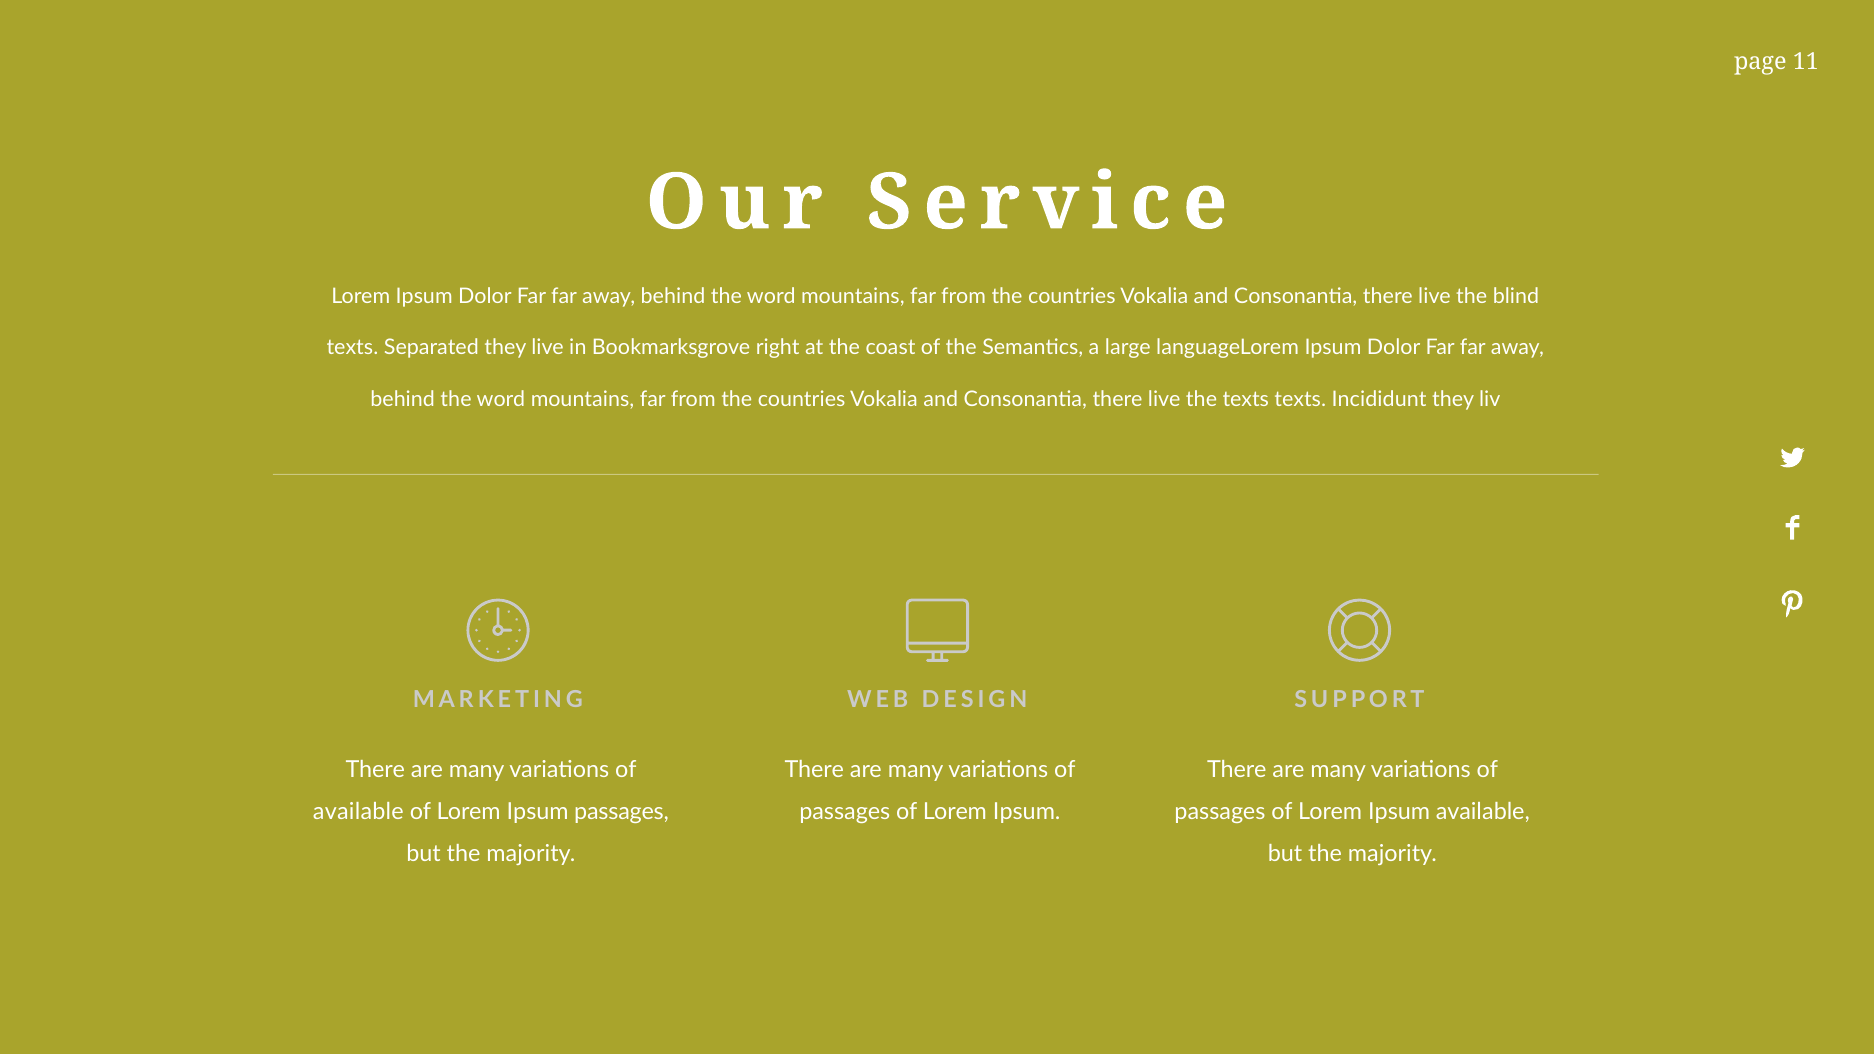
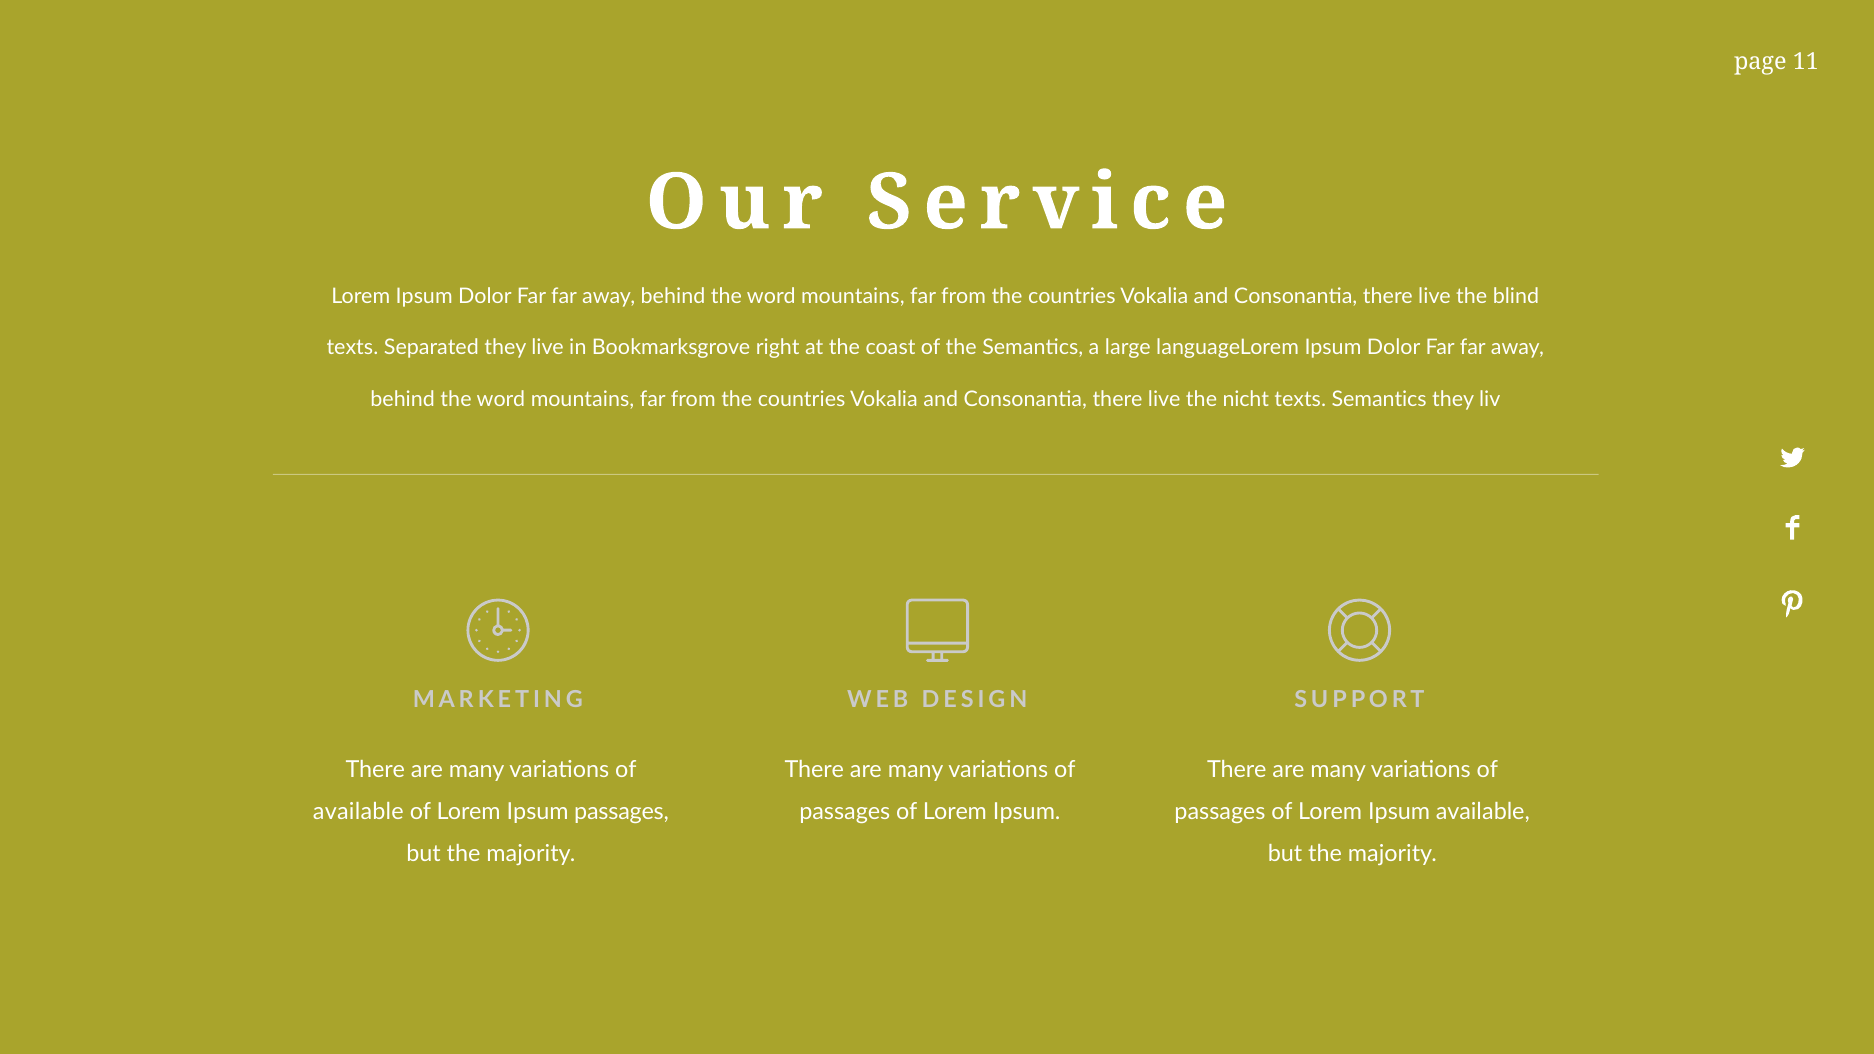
the texts: texts -> nicht
texts Incididunt: Incididunt -> Semantics
